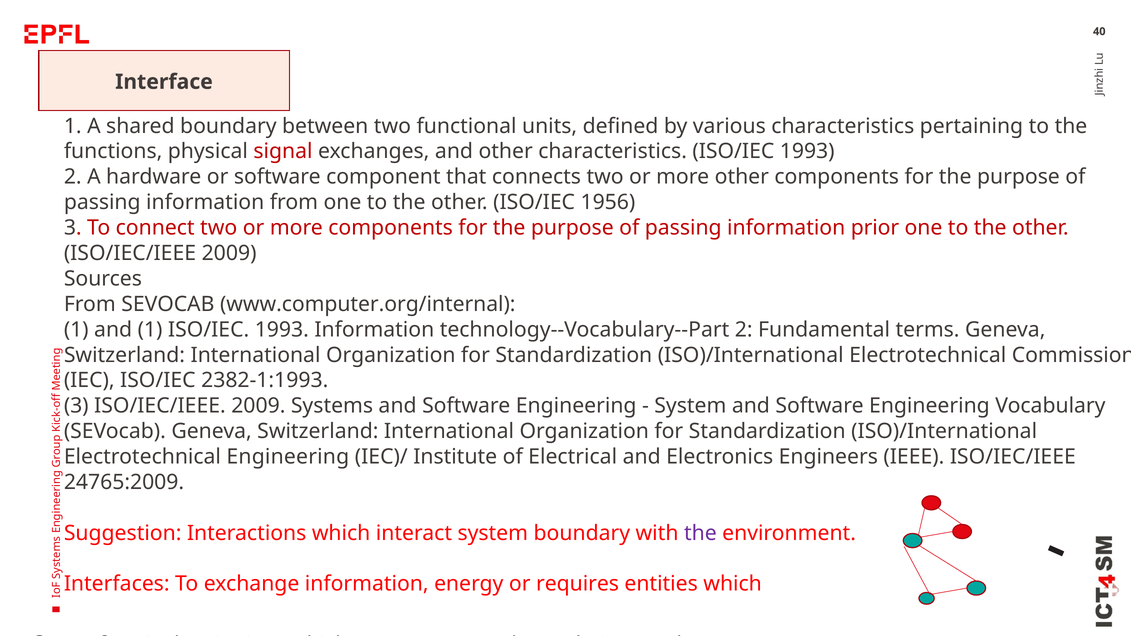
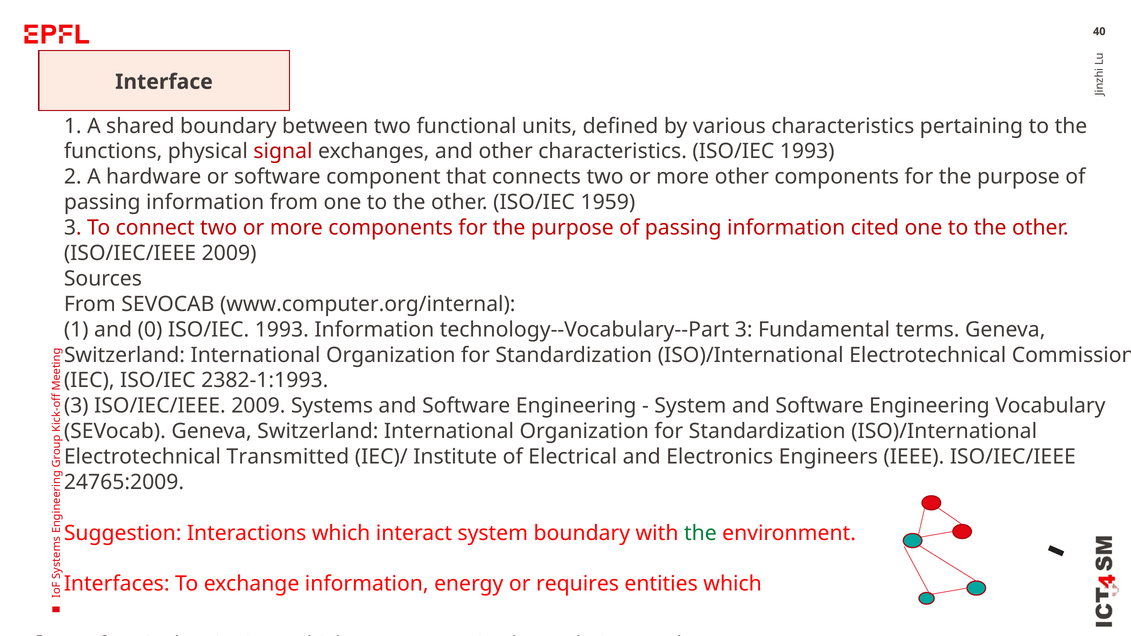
1956: 1956 -> 1959
prior: prior -> cited
and 1: 1 -> 0
technology--Vocabulary--Part 2: 2 -> 3
Electrotechnical Engineering: Engineering -> Transmitted
the at (700, 533) colour: purple -> green
